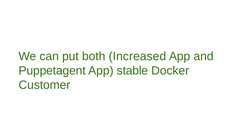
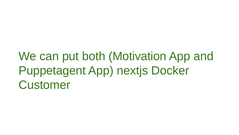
Increased: Increased -> Motivation
stable: stable -> nextjs
